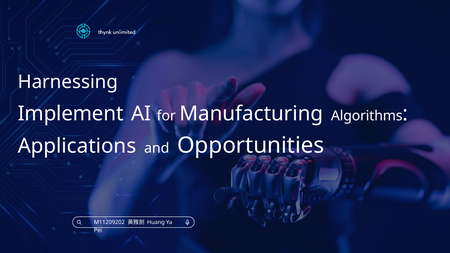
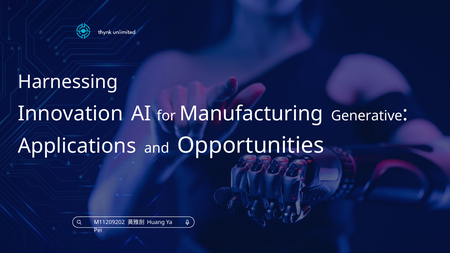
Implement: Implement -> Innovation
Algorithms: Algorithms -> Generative
